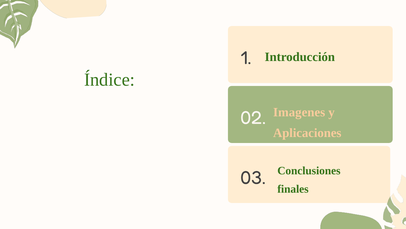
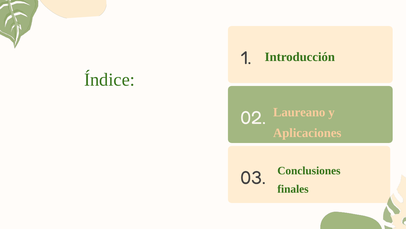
Imagenes: Imagenes -> Laureano
